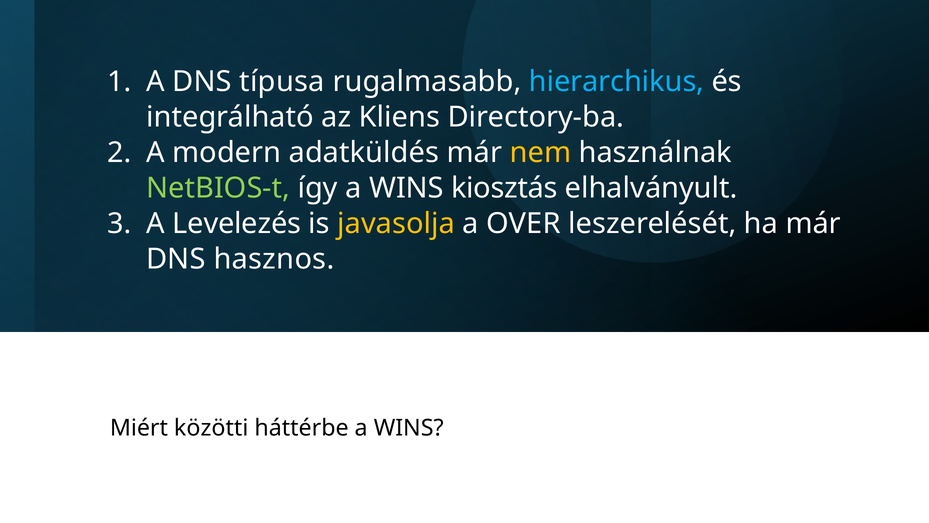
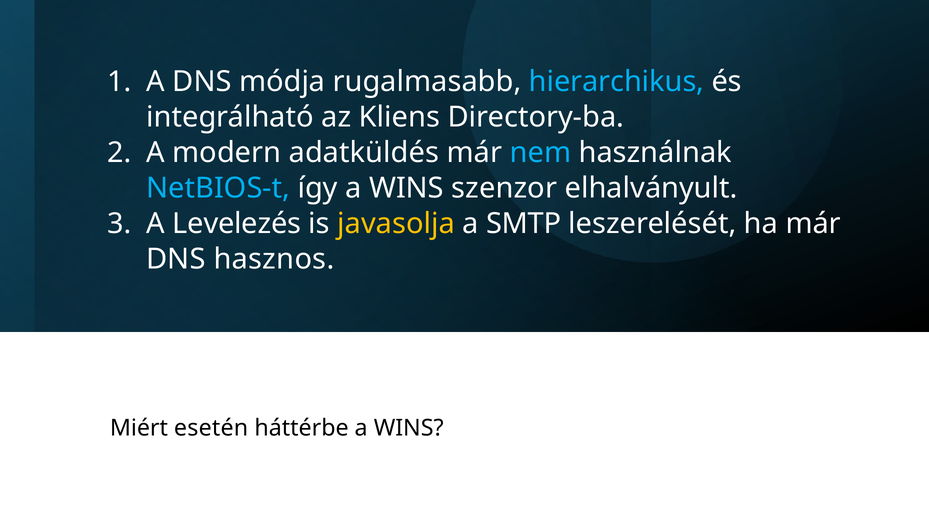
típusa: típusa -> módja
nem colour: yellow -> light blue
NetBIOS-t colour: light green -> light blue
kiosztás: kiosztás -> szenzor
OVER: OVER -> SMTP
közötti: közötti -> esetén
